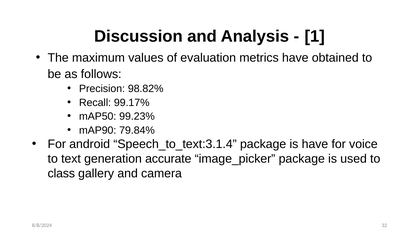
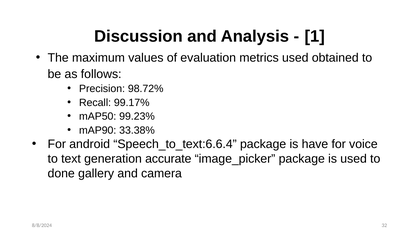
metrics have: have -> used
98.82%: 98.82% -> 98.72%
79.84%: 79.84% -> 33.38%
Speech_to_text:3.1.4: Speech_to_text:3.1.4 -> Speech_to_text:6.6.4
class: class -> done
